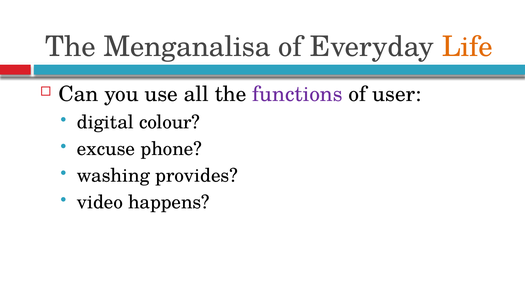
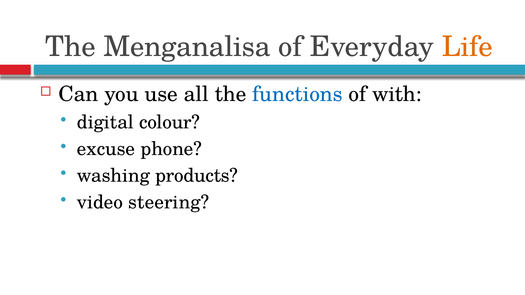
functions colour: purple -> blue
user: user -> with
provides: provides -> products
happens: happens -> steering
